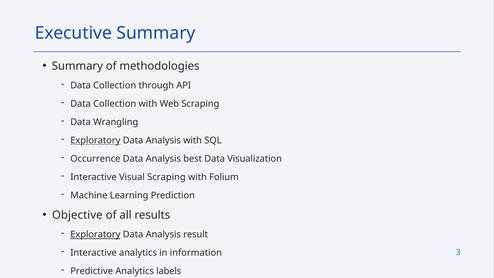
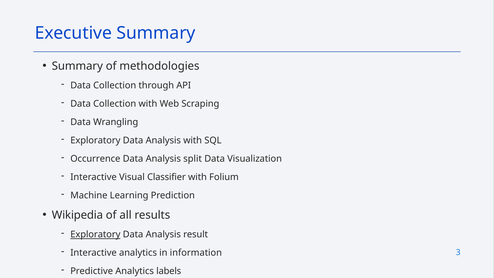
Exploratory at (95, 140) underline: present -> none
best: best -> split
Visual Scraping: Scraping -> Classifier
Objective: Objective -> Wikipedia
